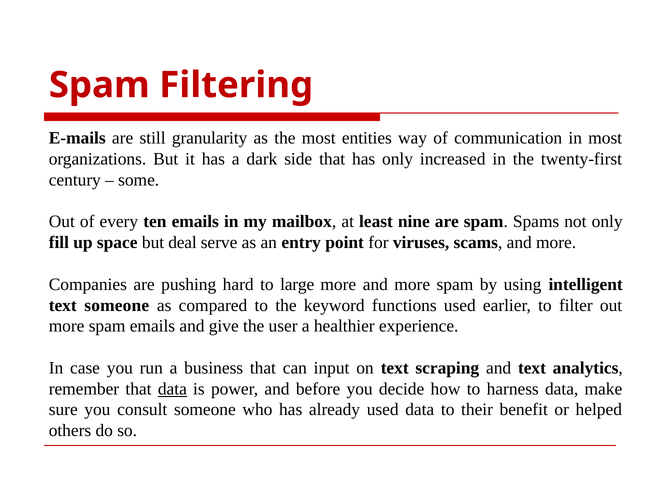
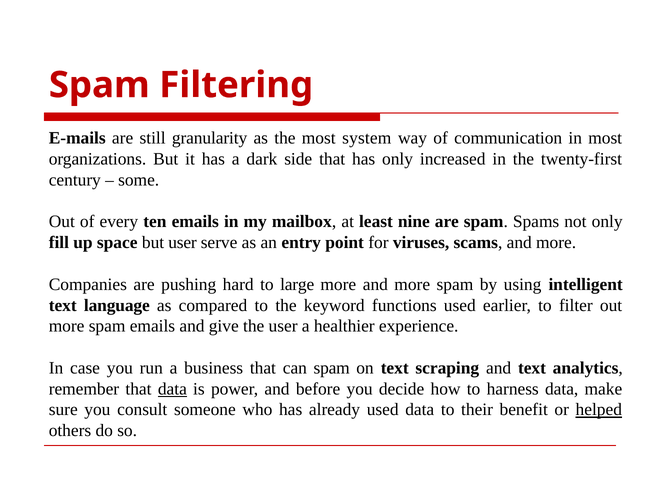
entities: entities -> system
but deal: deal -> user
text someone: someone -> language
can input: input -> spam
helped underline: none -> present
